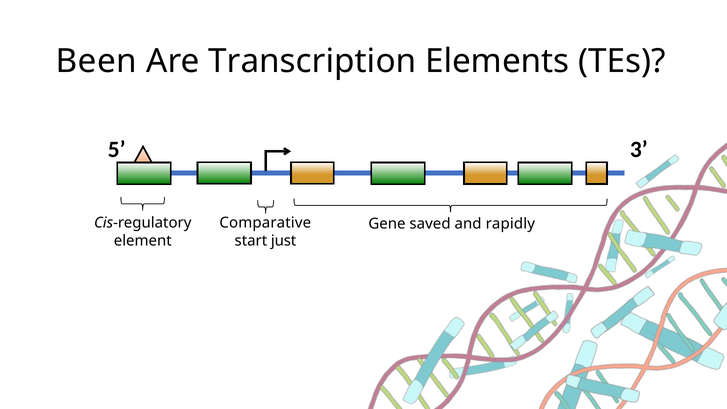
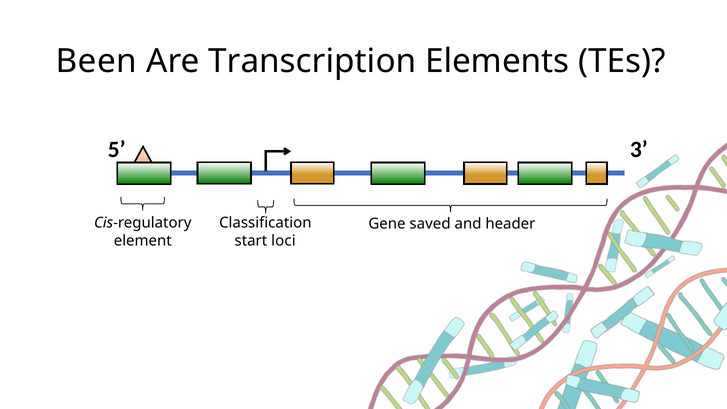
Comparative: Comparative -> Classification
rapidly: rapidly -> header
just: just -> loci
